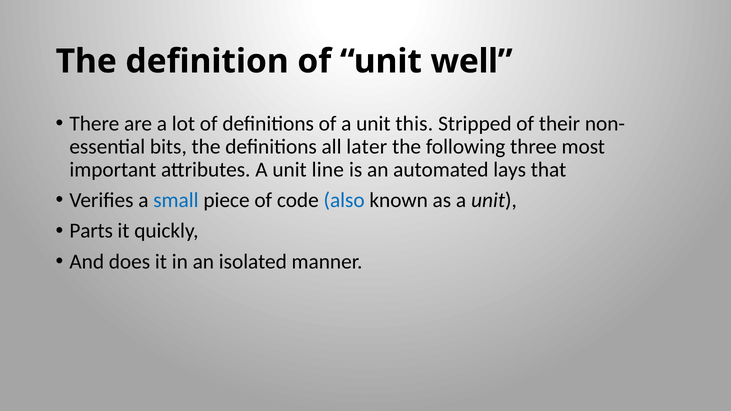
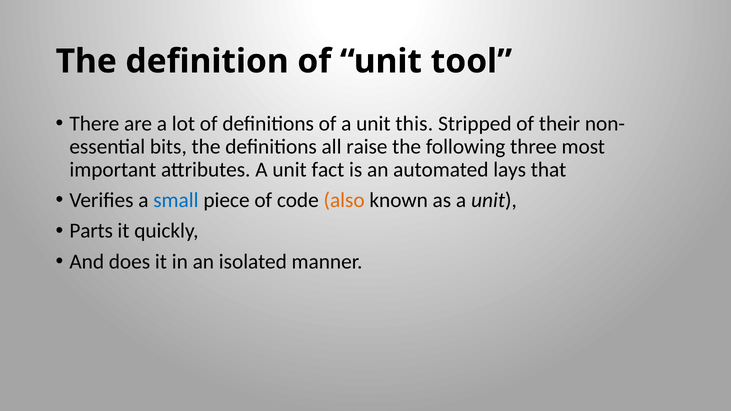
well: well -> tool
later: later -> raise
line: line -> fact
also colour: blue -> orange
